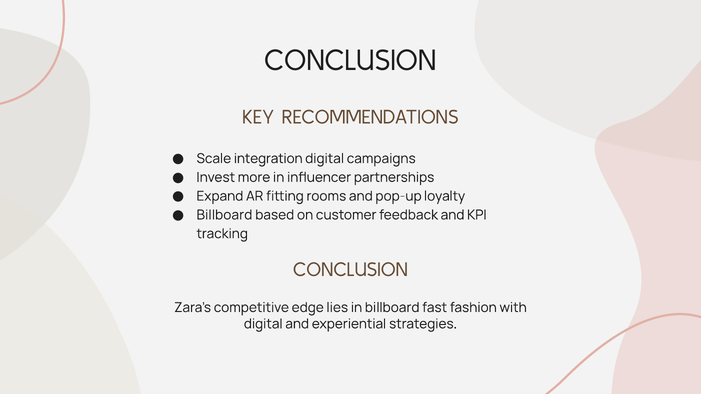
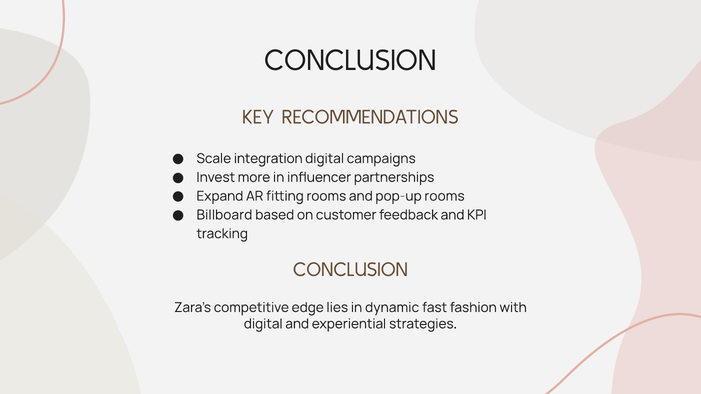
pop-up loyalty: loyalty -> rooms
in billboard: billboard -> dynamic
